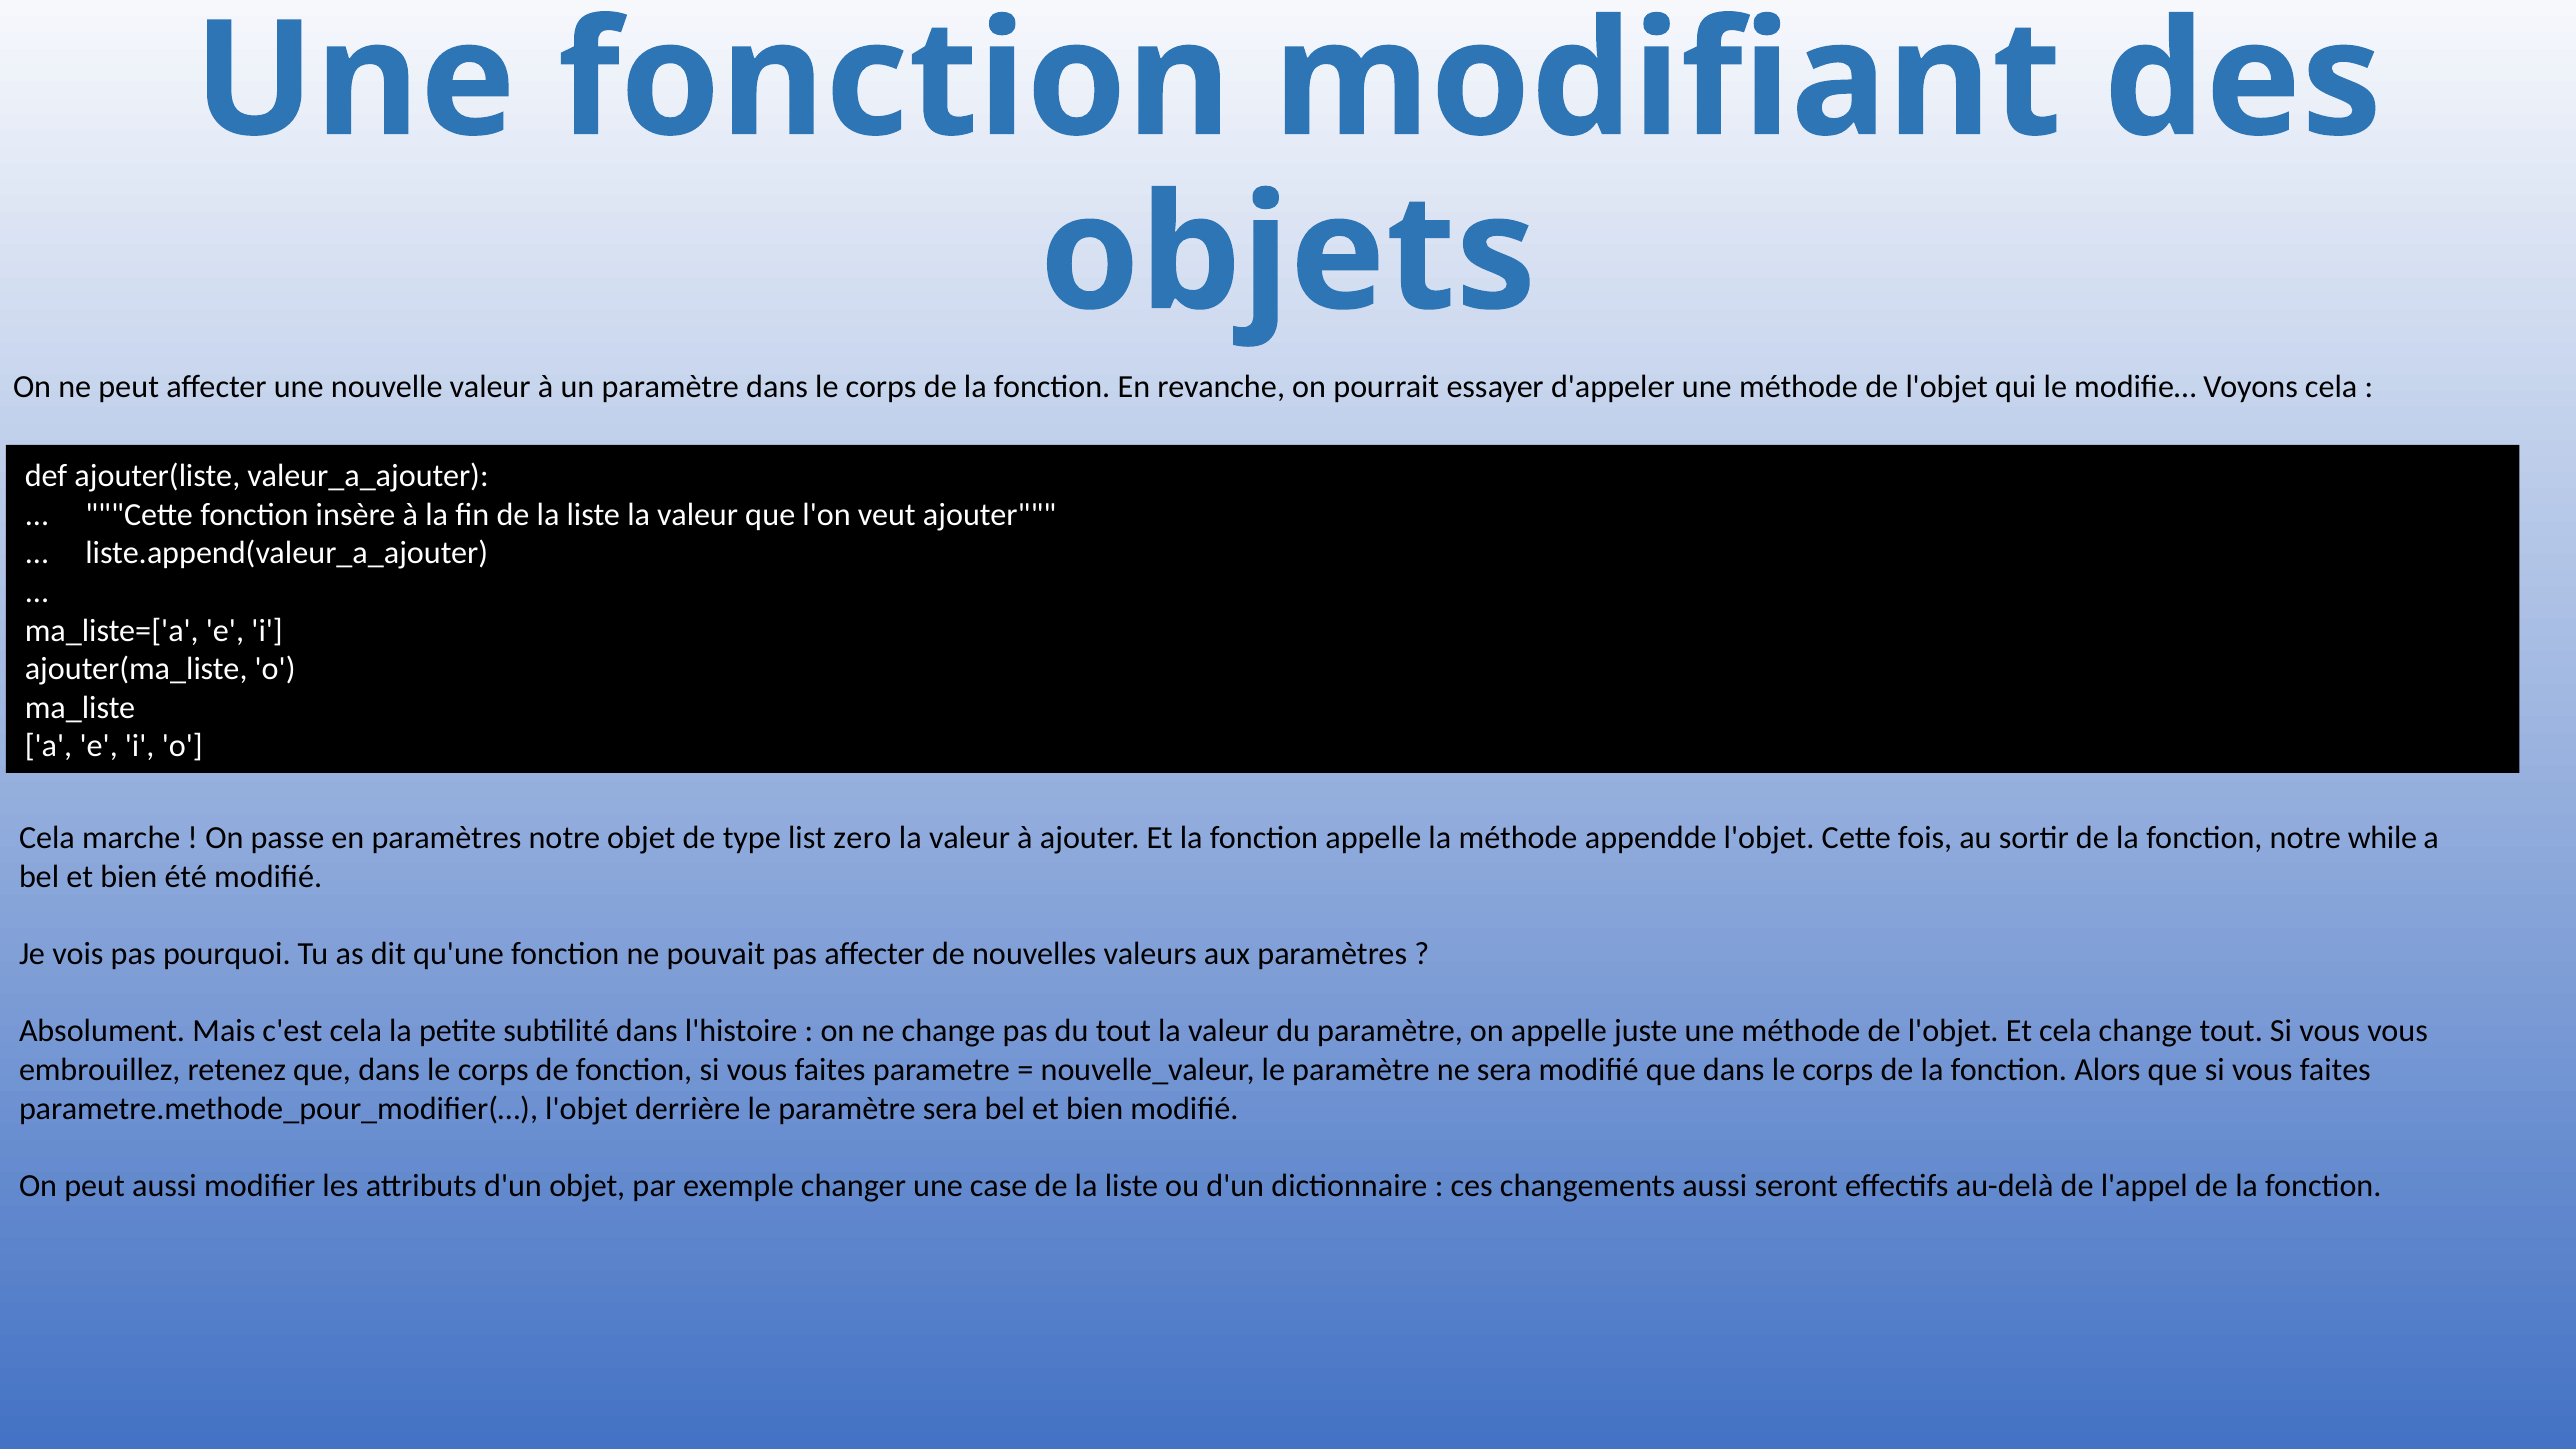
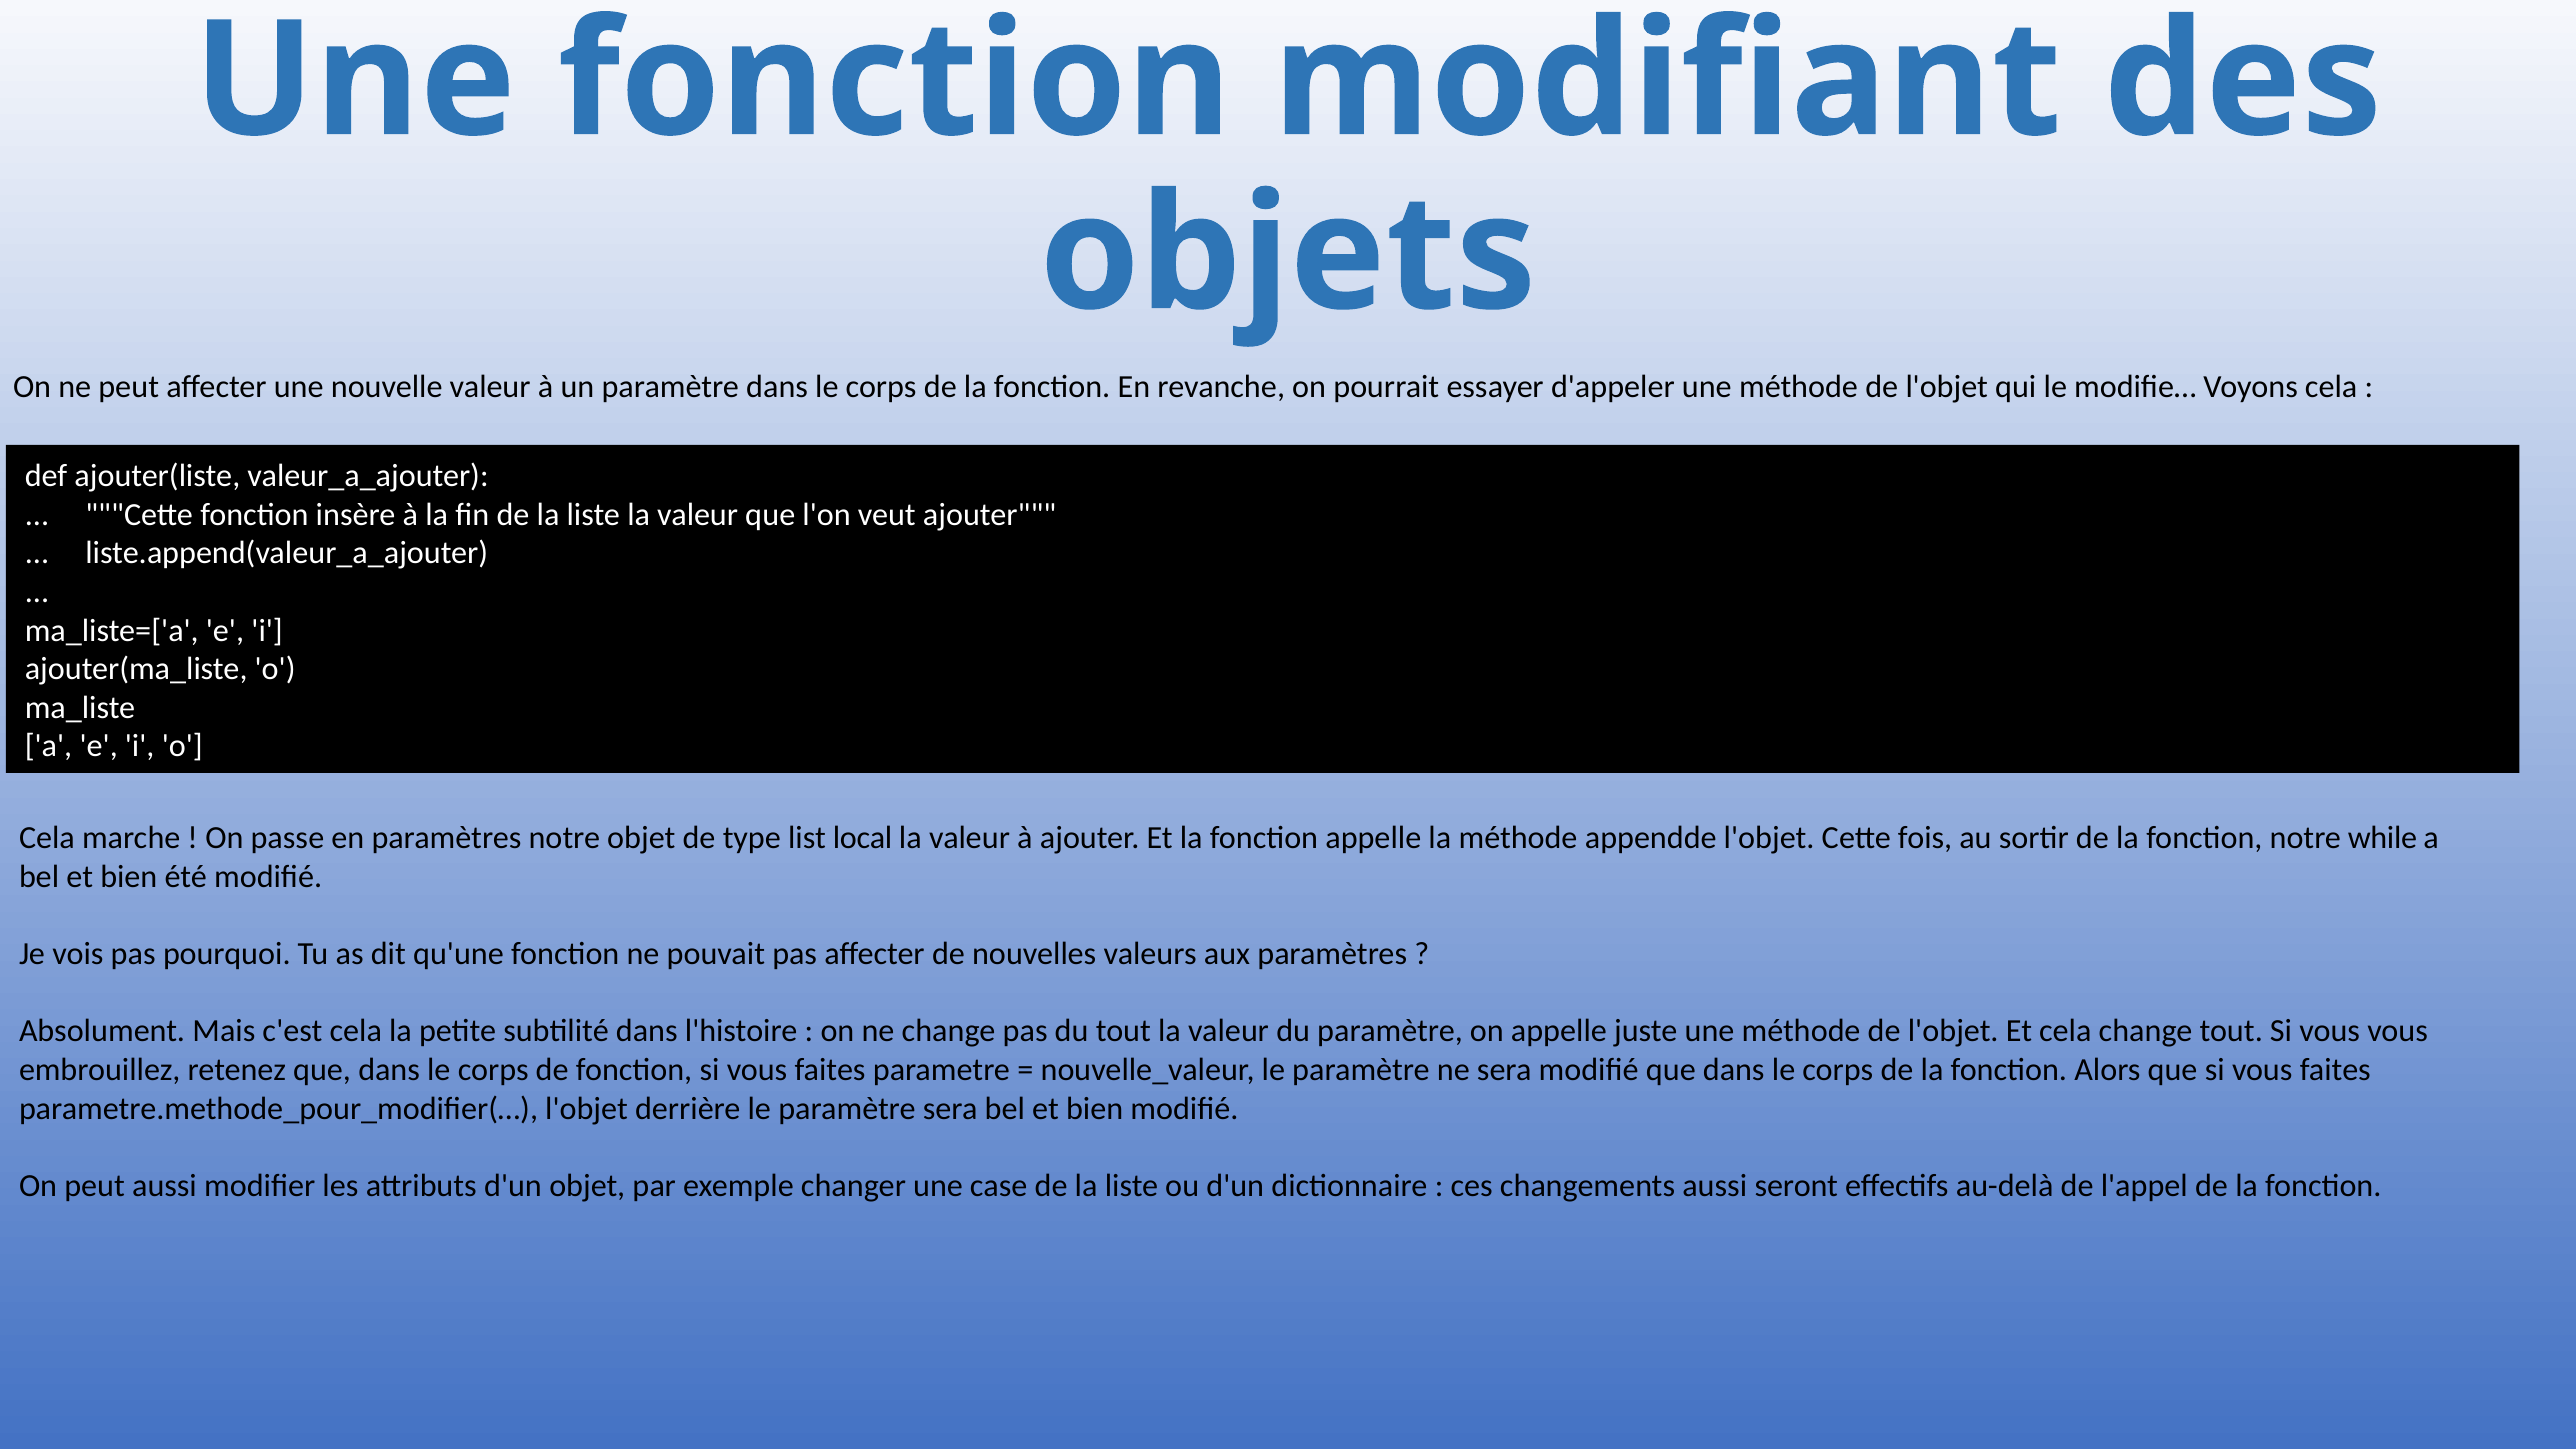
zero: zero -> local
